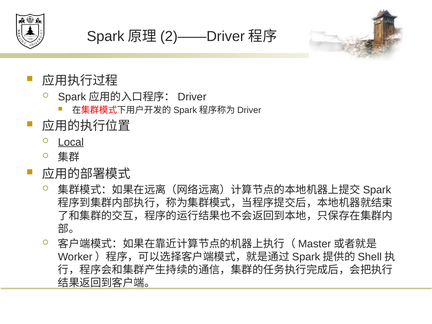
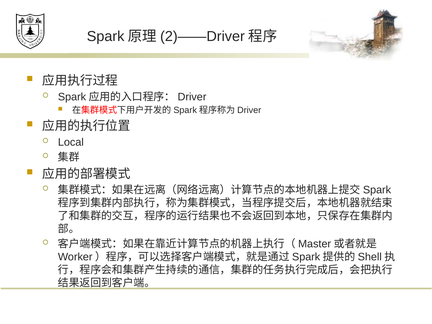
Local underline: present -> none
